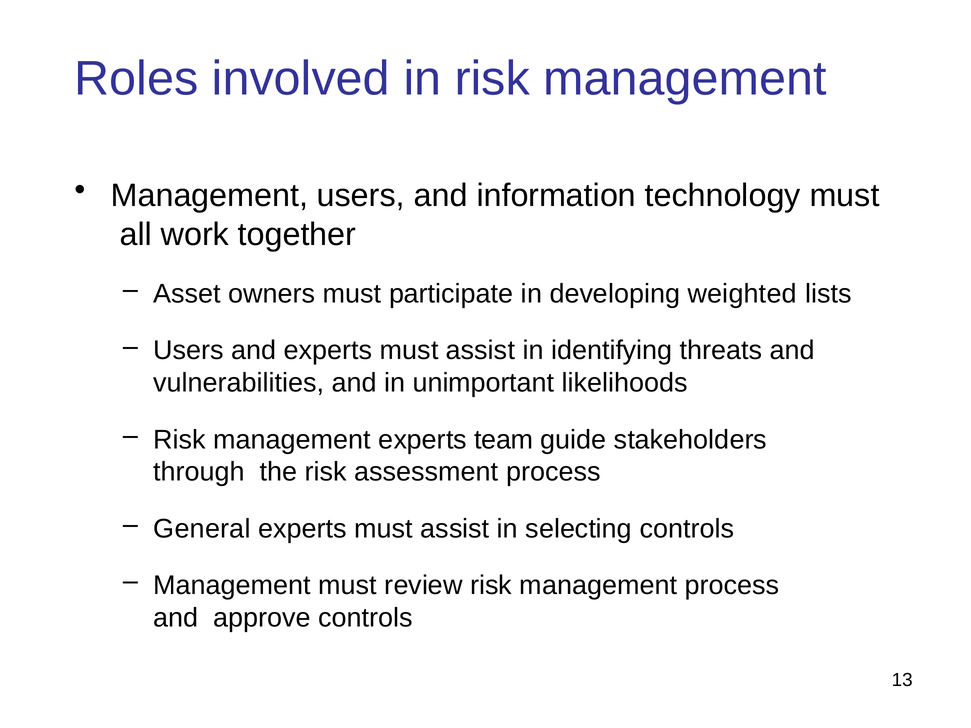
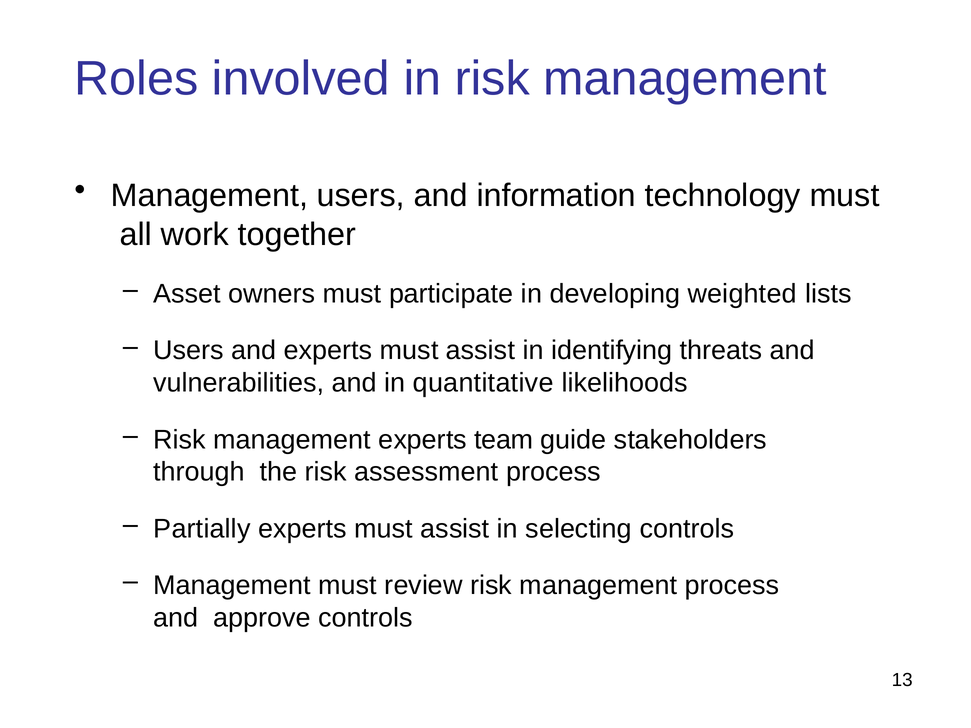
unimportant: unimportant -> quantitative
General: General -> Partially
